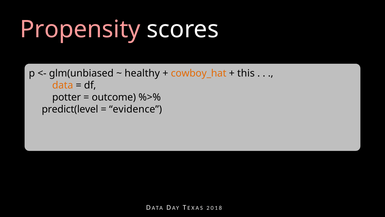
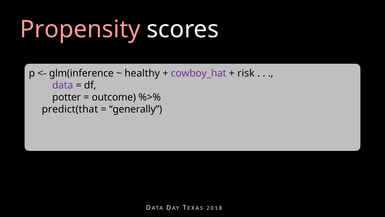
glm(unbiased: glm(unbiased -> glm(inference
cowboy_hat colour: orange -> purple
this: this -> risk
data colour: orange -> purple
predict(level: predict(level -> predict(that
evidence: evidence -> generally
